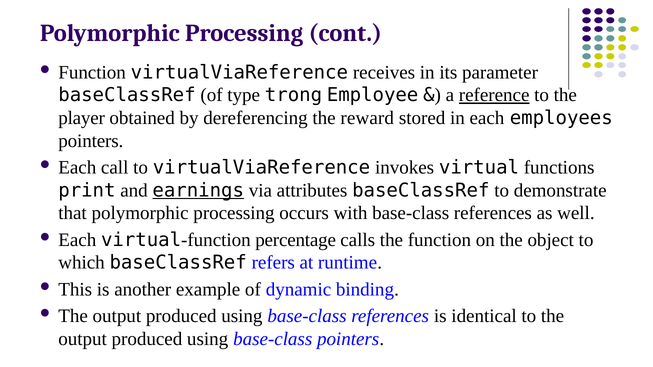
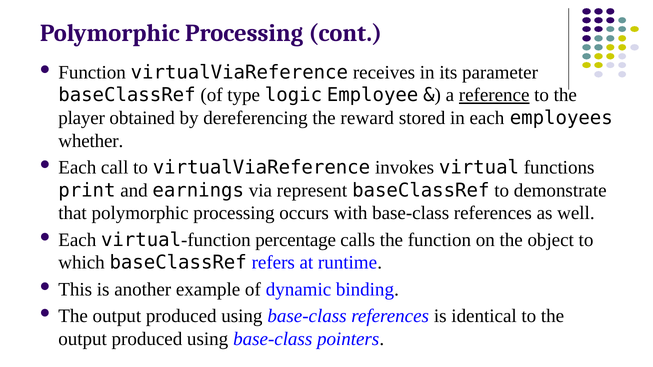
trong: trong -> logic
pointers at (91, 141): pointers -> whether
earnings underline: present -> none
attributes: attributes -> represent
